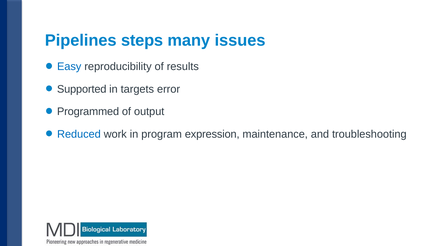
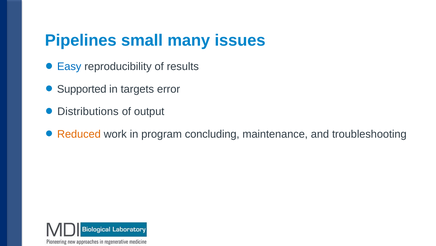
steps: steps -> small
Programmed: Programmed -> Distributions
Reduced colour: blue -> orange
expression: expression -> concluding
